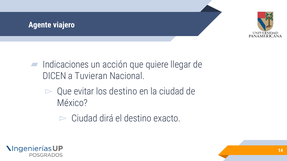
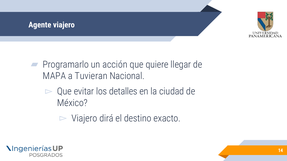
Indicaciones: Indicaciones -> Programarlo
DICEN: DICEN -> MAPA
los destino: destino -> detalles
Ciudad at (84, 119): Ciudad -> Viajero
